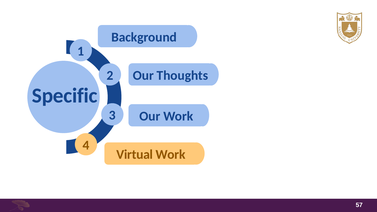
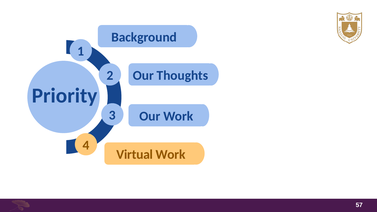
Specific: Specific -> Priority
